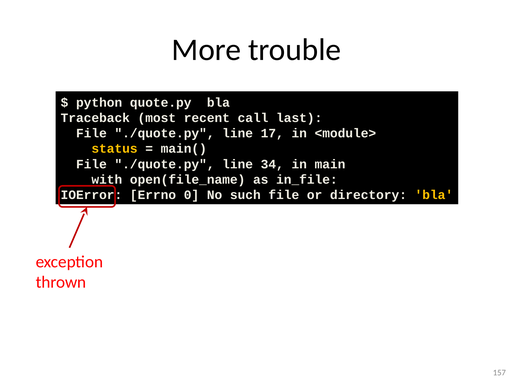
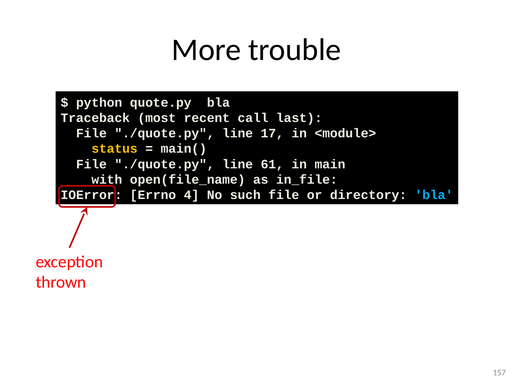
34: 34 -> 61
0: 0 -> 4
bla at (434, 195) colour: yellow -> light blue
